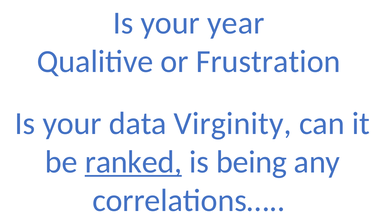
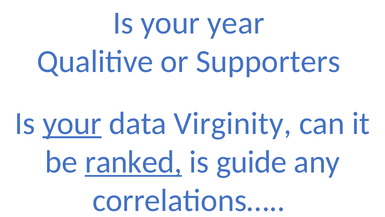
Frustration: Frustration -> Supporters
your at (72, 123) underline: none -> present
being: being -> guide
